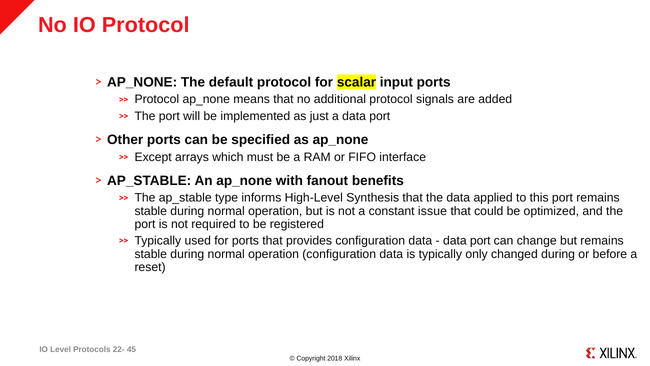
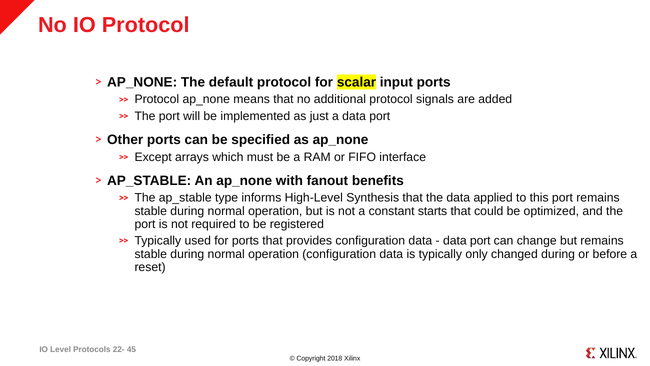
issue: issue -> starts
